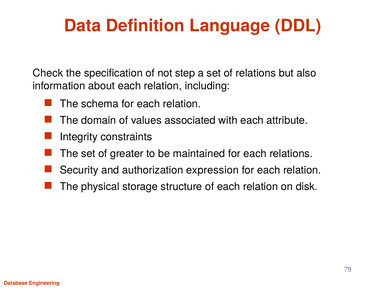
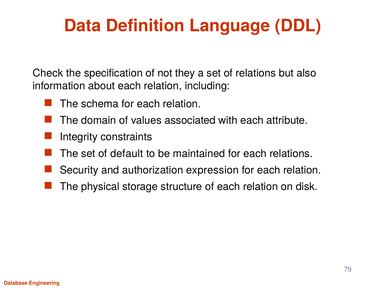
step: step -> they
greater: greater -> default
